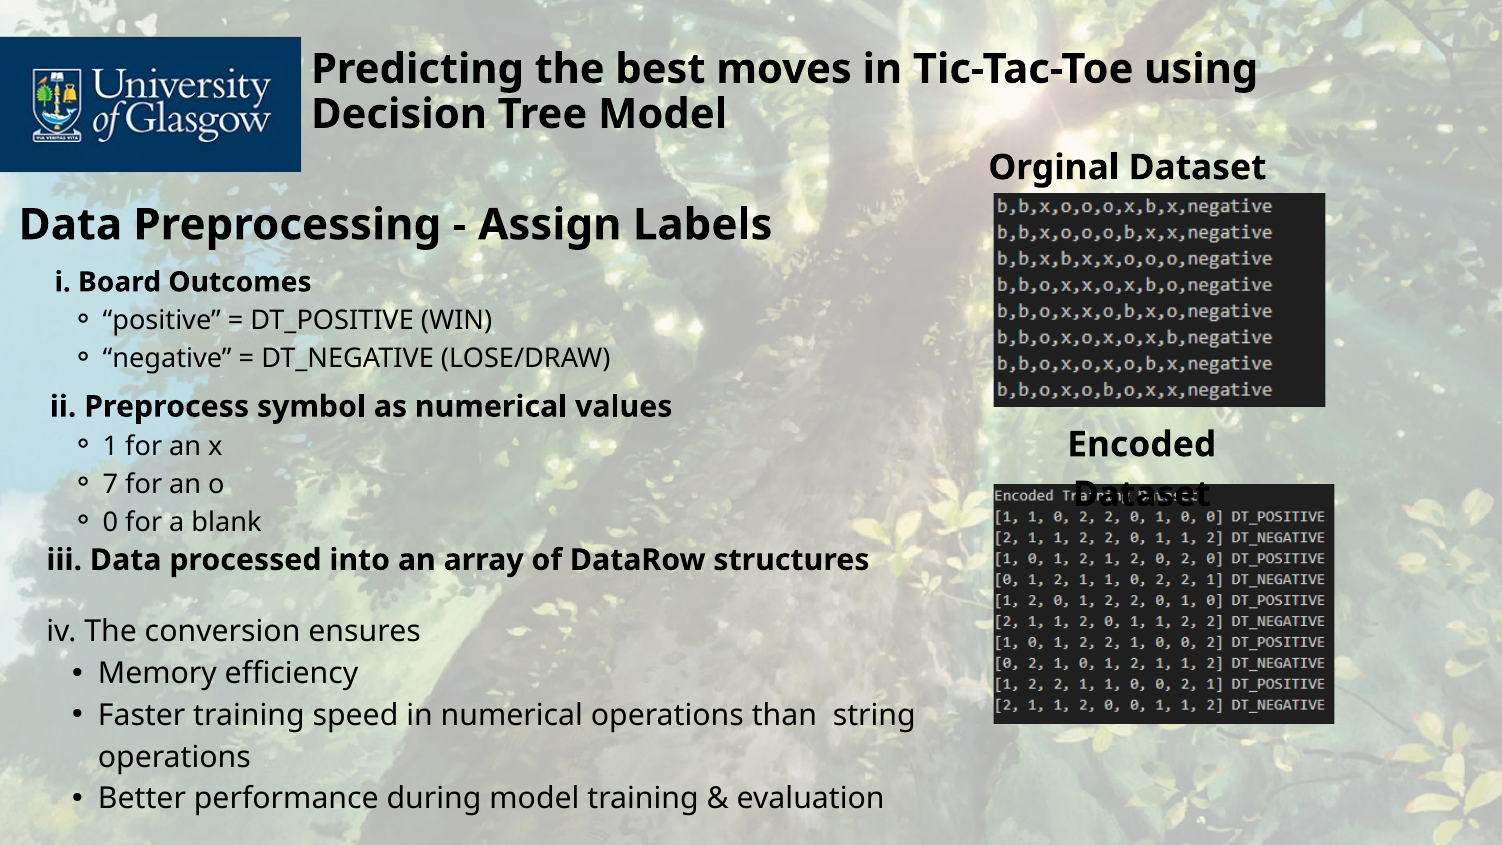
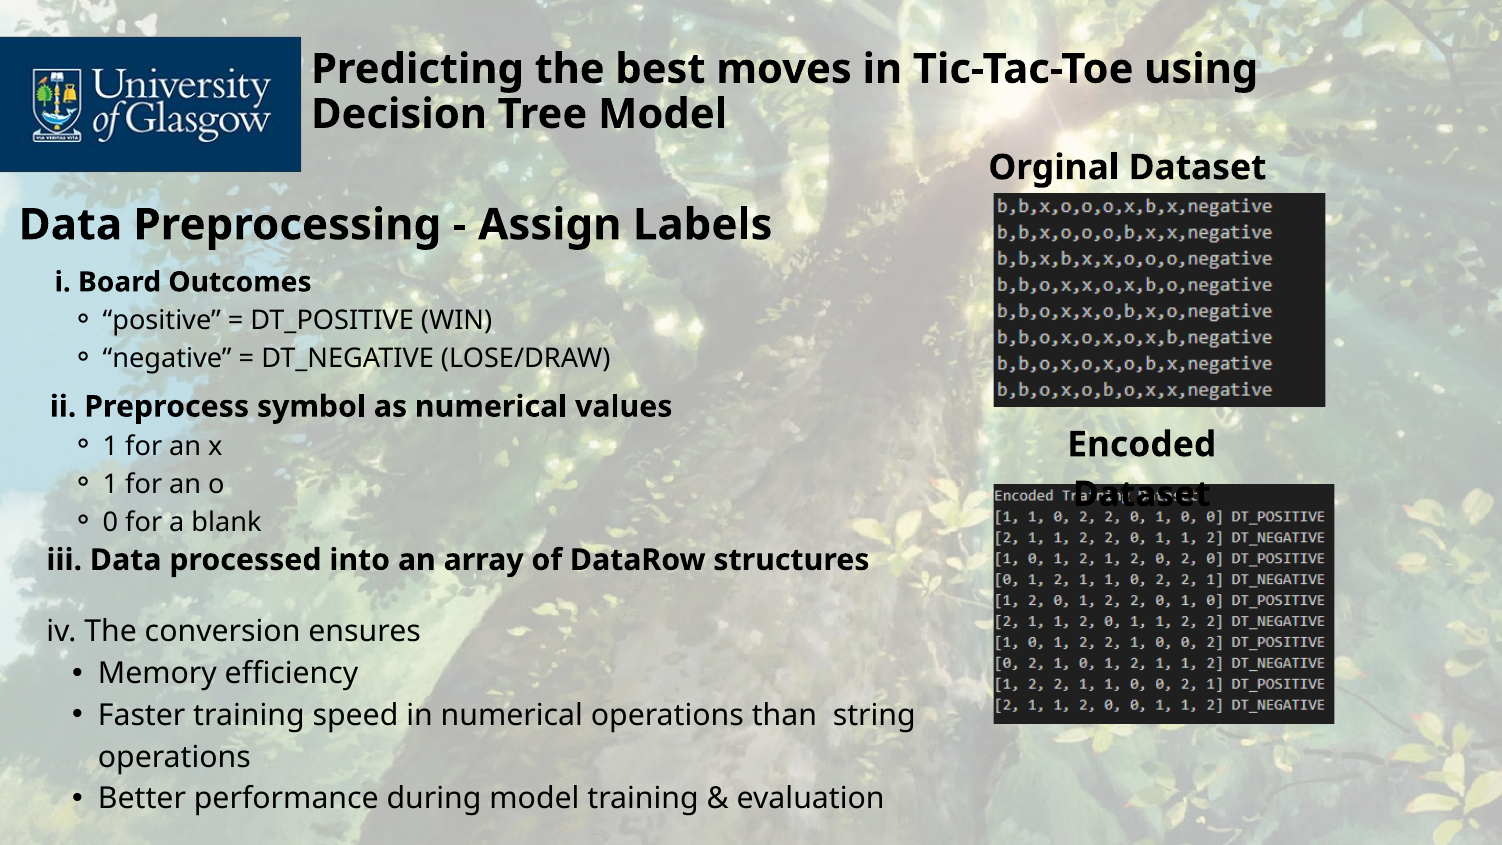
7 at (110, 484): 7 -> 1
